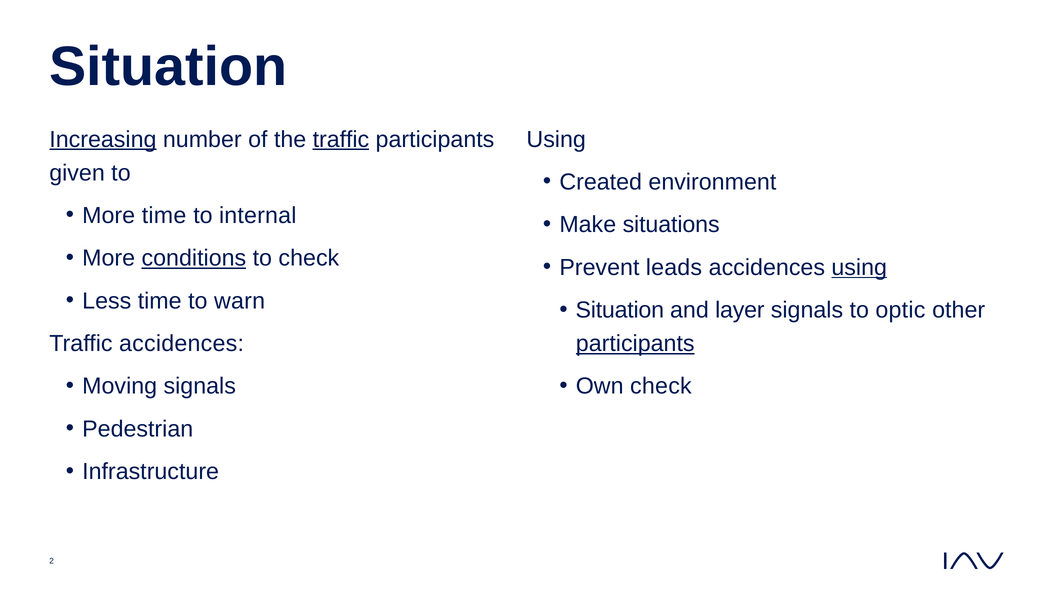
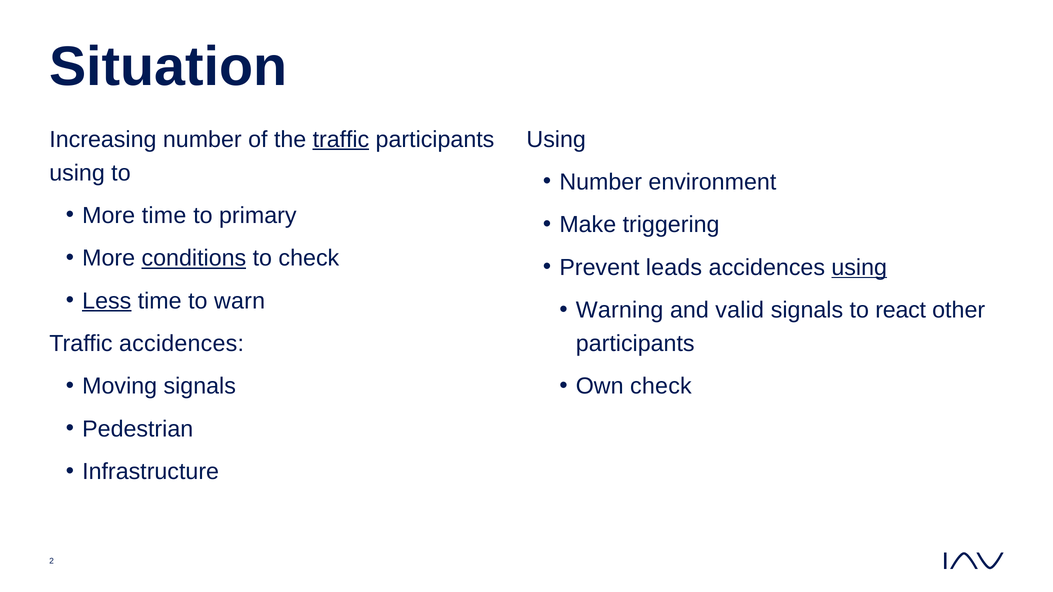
Increasing underline: present -> none
given at (77, 173): given -> using
Created at (601, 182): Created -> Number
internal: internal -> primary
situations: situations -> triggering
Less underline: none -> present
Situation at (620, 310): Situation -> Warning
layer: layer -> valid
optic: optic -> react
participants at (635, 344) underline: present -> none
